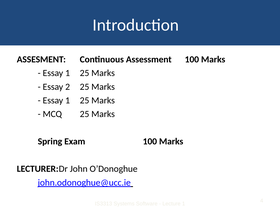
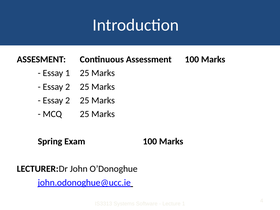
1 at (68, 100): 1 -> 2
